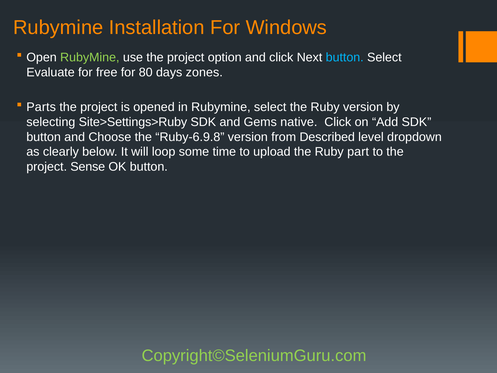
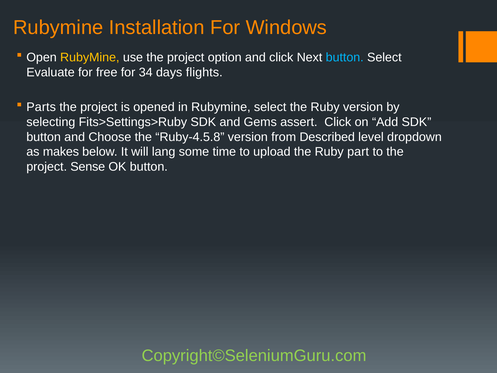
RubyMine at (90, 57) colour: light green -> yellow
80: 80 -> 34
zones: zones -> flights
Site>Settings>Ruby: Site>Settings>Ruby -> Fits>Settings>Ruby
native: native -> assert
Ruby-6.9.8: Ruby-6.9.8 -> Ruby-4.5.8
clearly: clearly -> makes
loop: loop -> lang
